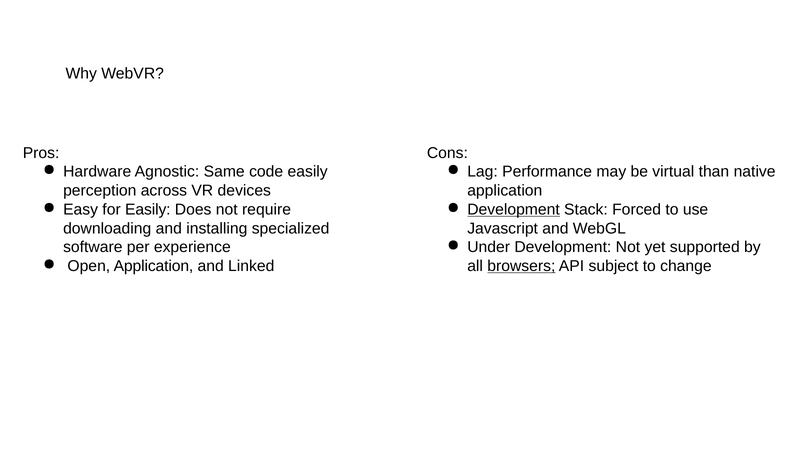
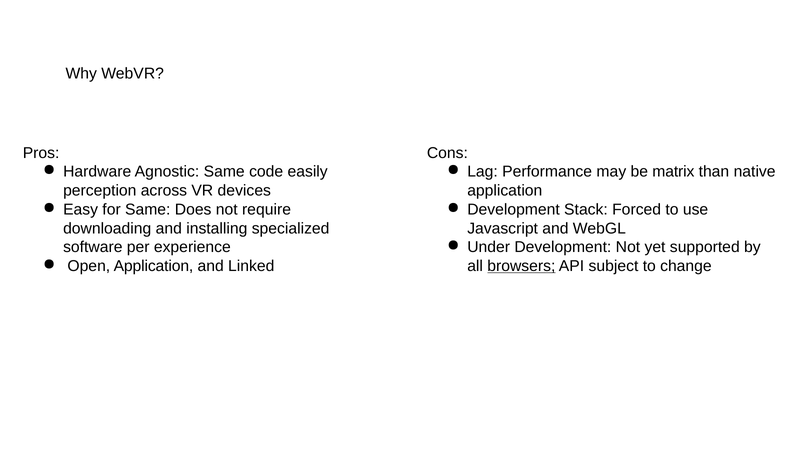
virtual: virtual -> matrix
for Easily: Easily -> Same
Development at (514, 209) underline: present -> none
